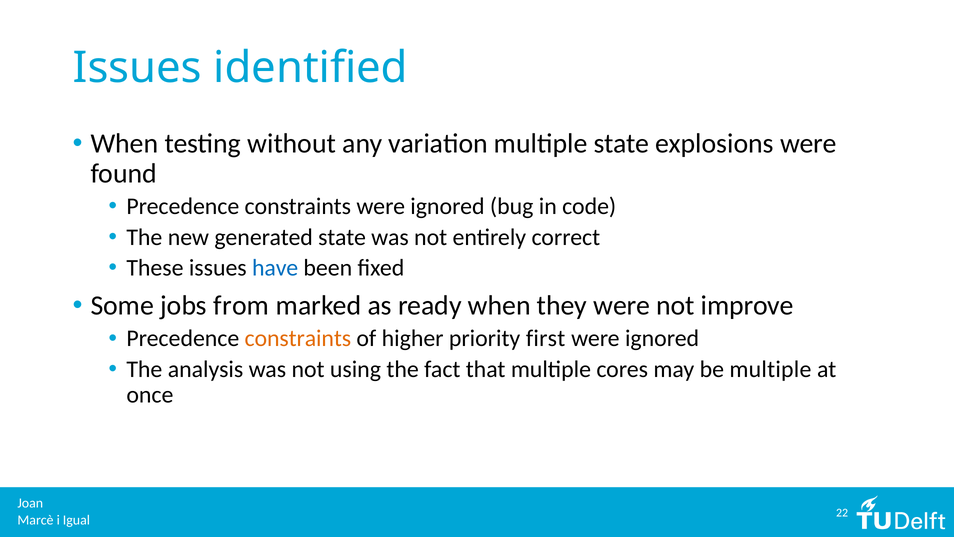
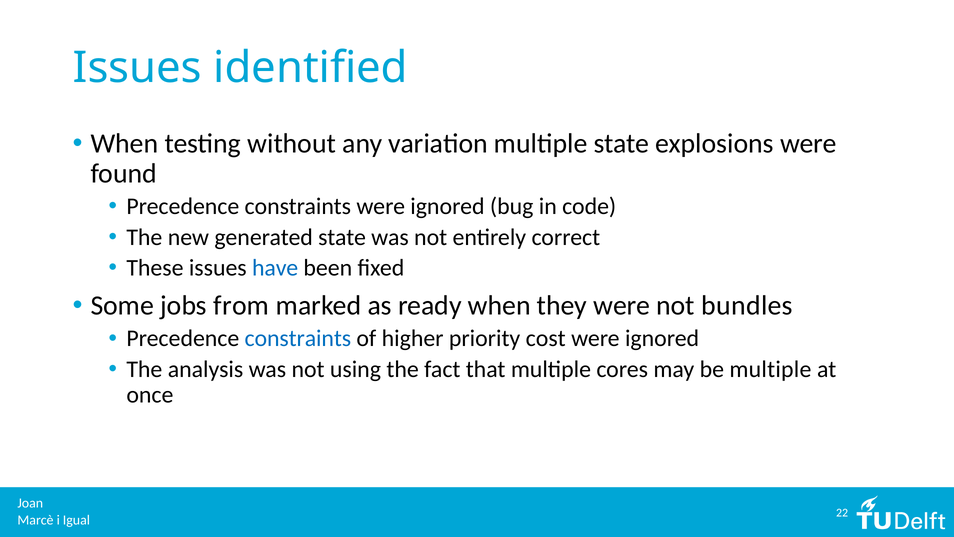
improve: improve -> bundles
constraints at (298, 338) colour: orange -> blue
first: first -> cost
